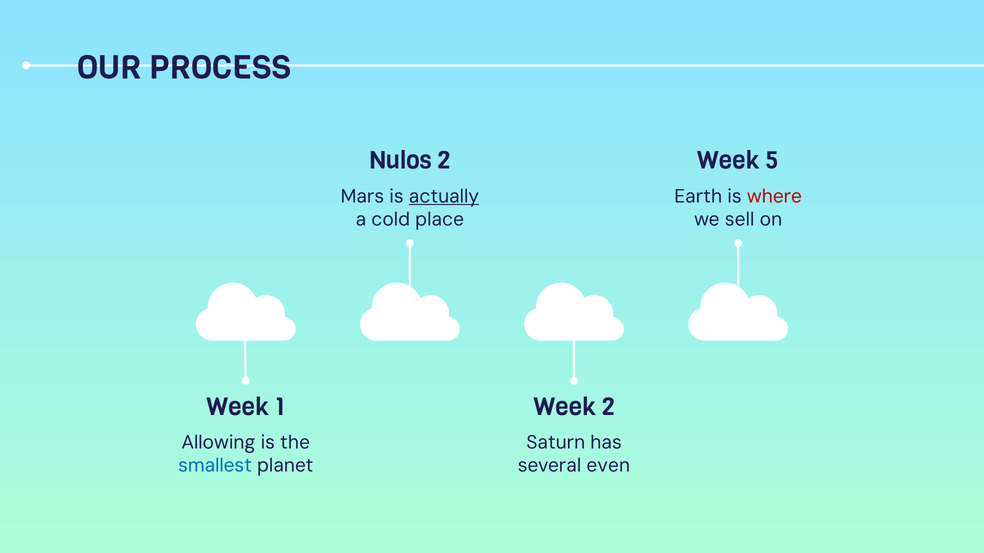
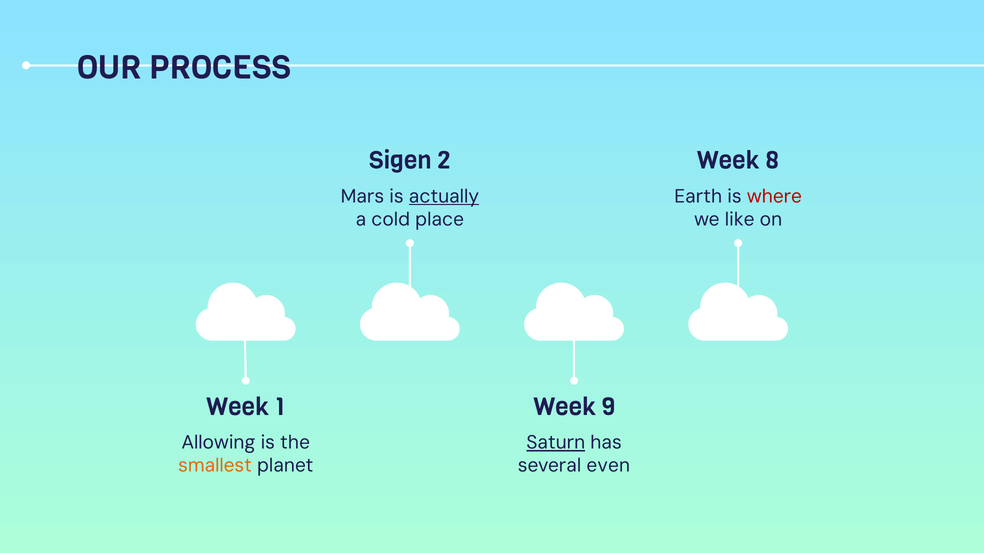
Nulos: Nulos -> Sigen
5: 5 -> 8
sell: sell -> like
Week 2: 2 -> 9
Saturn underline: none -> present
smallest colour: blue -> orange
